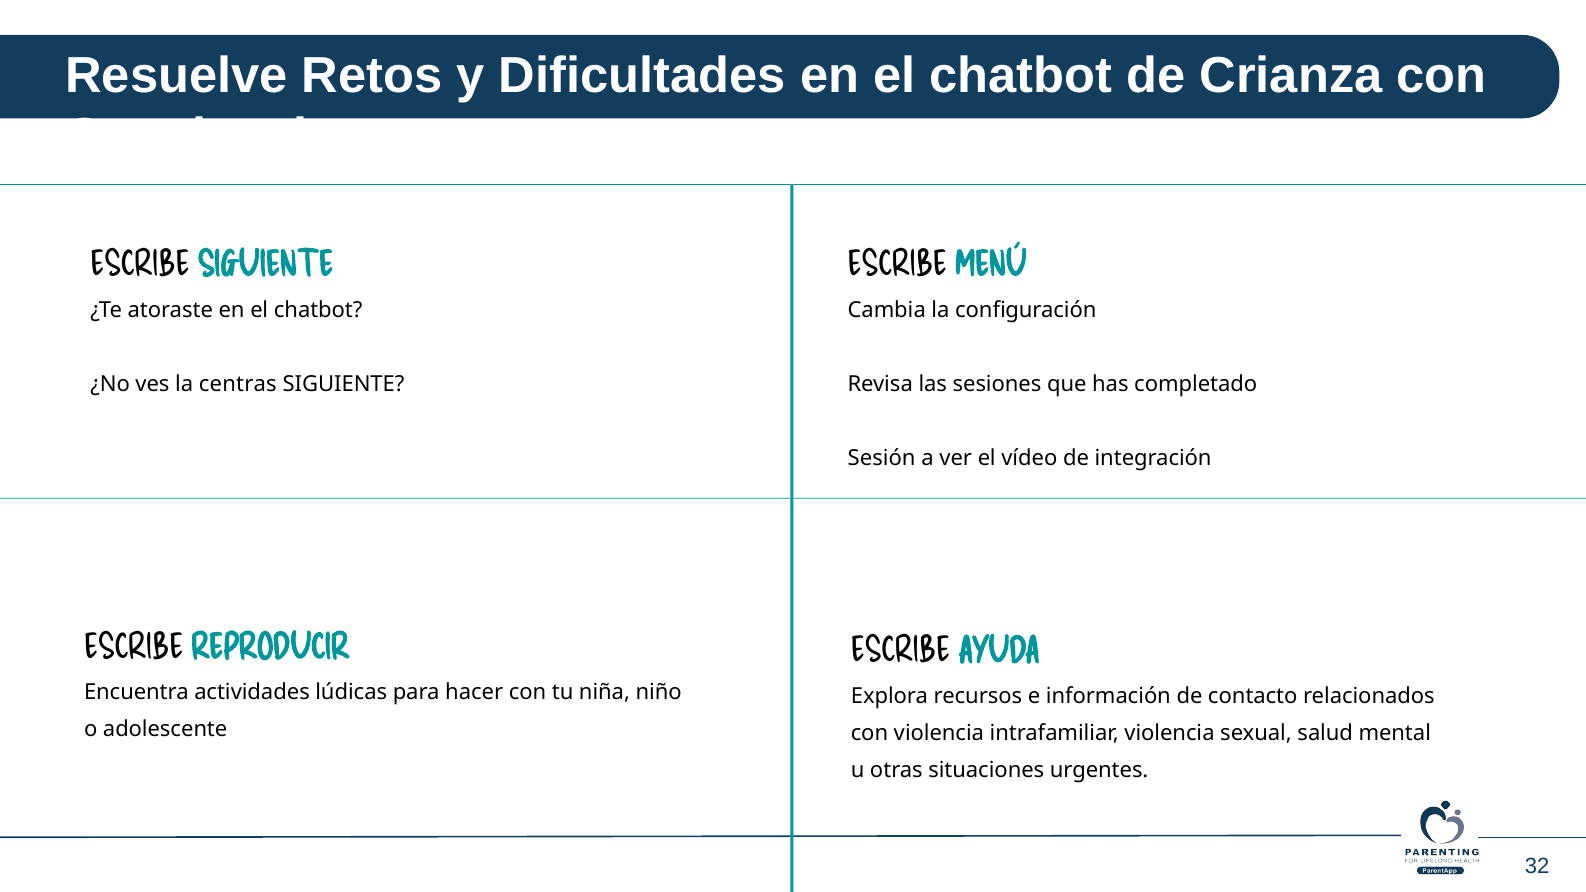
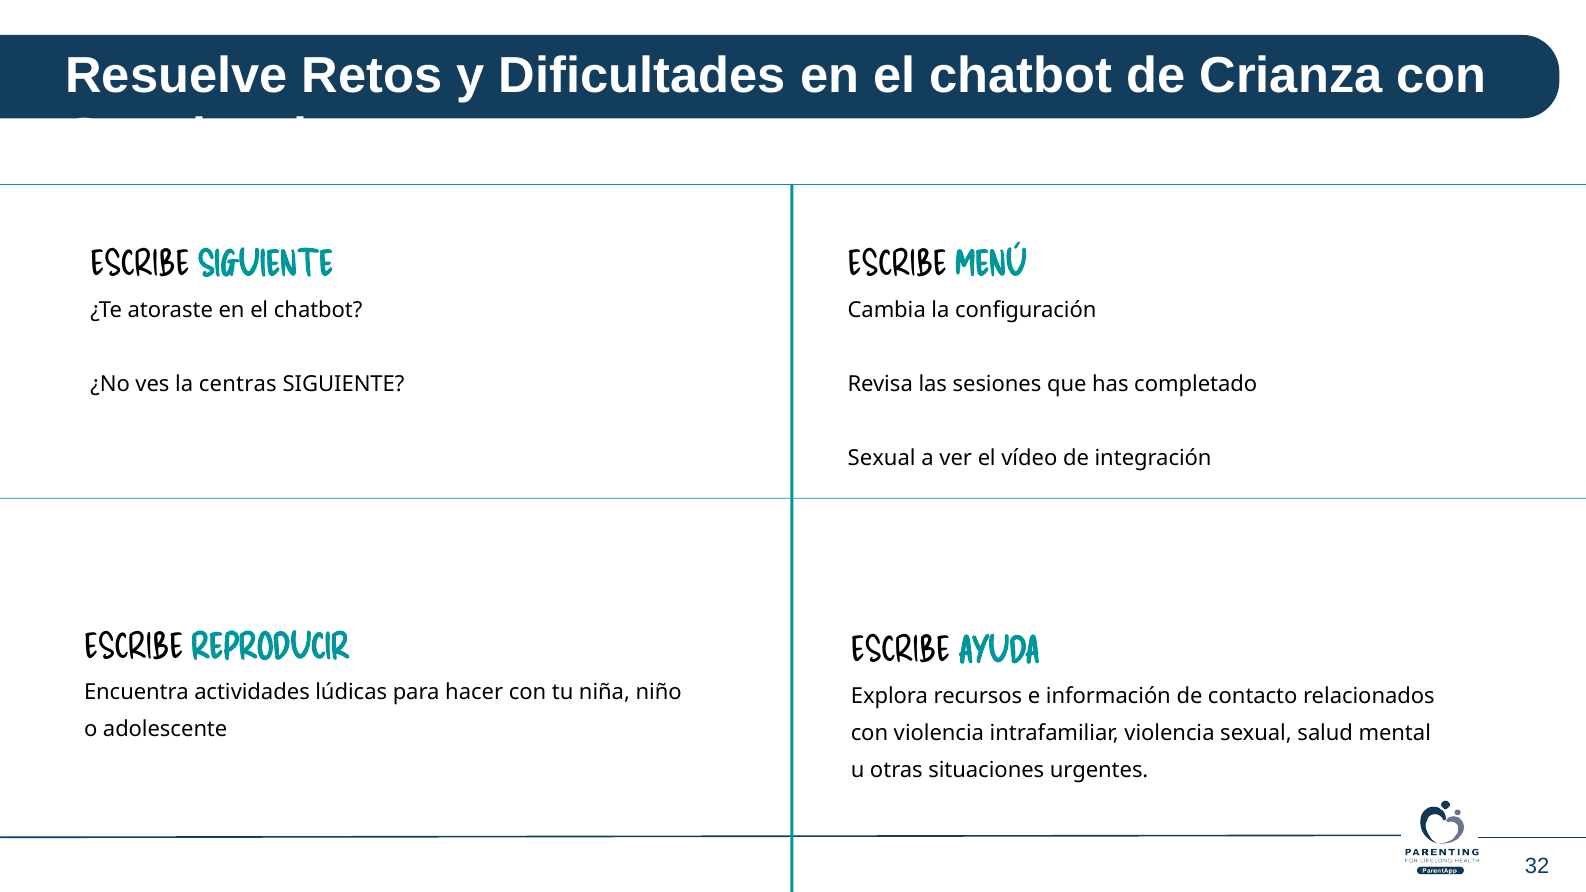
Sesión at (882, 458): Sesión -> Sexual
